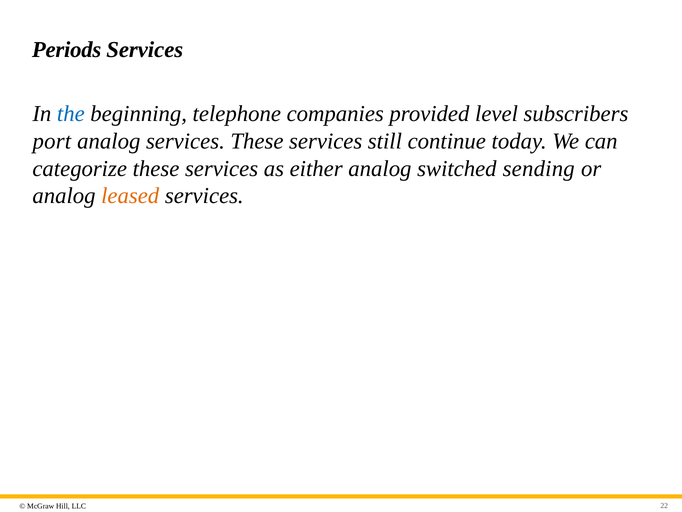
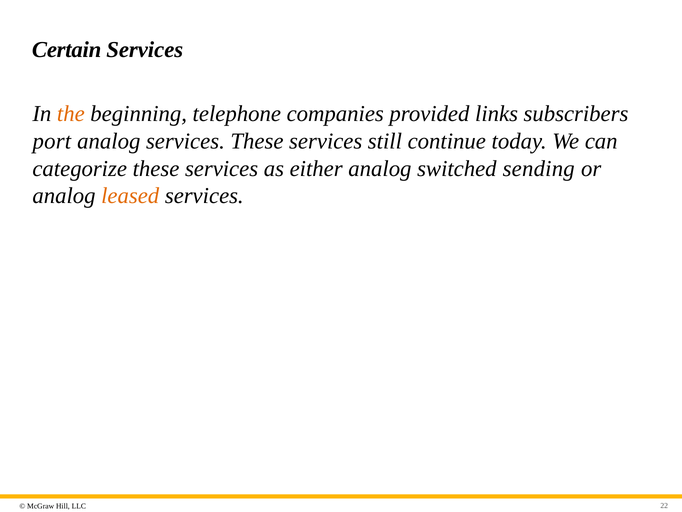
Periods: Periods -> Certain
the colour: blue -> orange
level: level -> links
